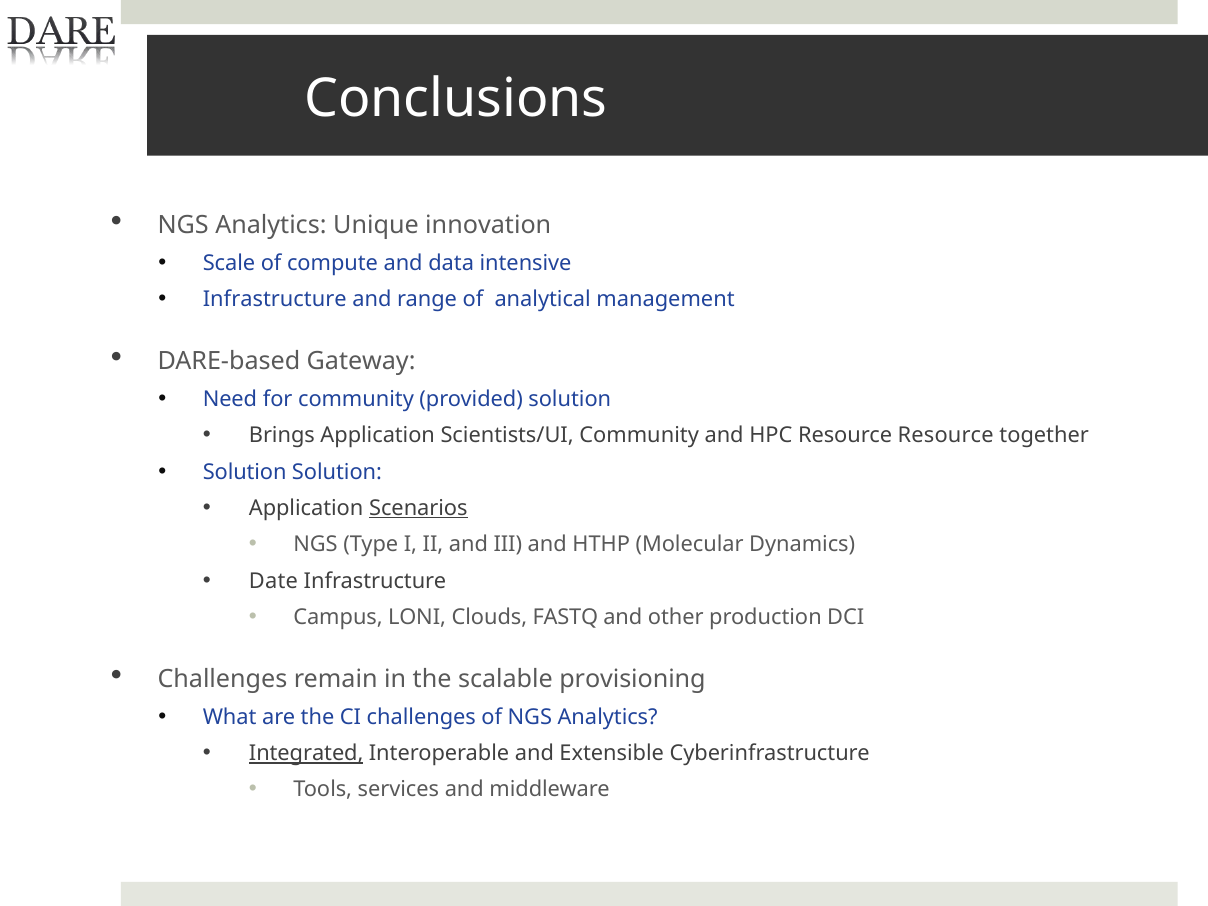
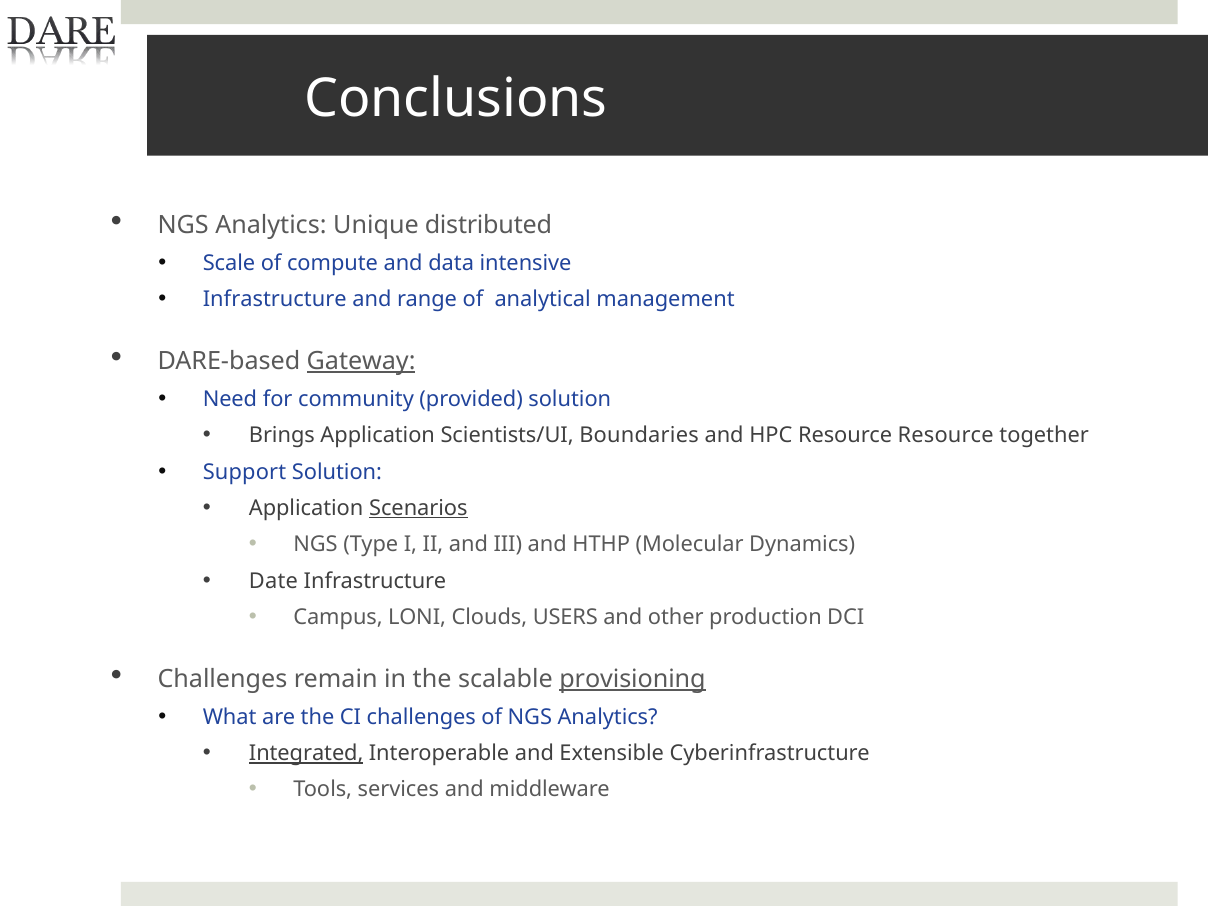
innovation: innovation -> distributed
Gateway underline: none -> present
Scientists/UI Community: Community -> Boundaries
Solution at (245, 472): Solution -> Support
FASTQ: FASTQ -> USERS
provisioning underline: none -> present
